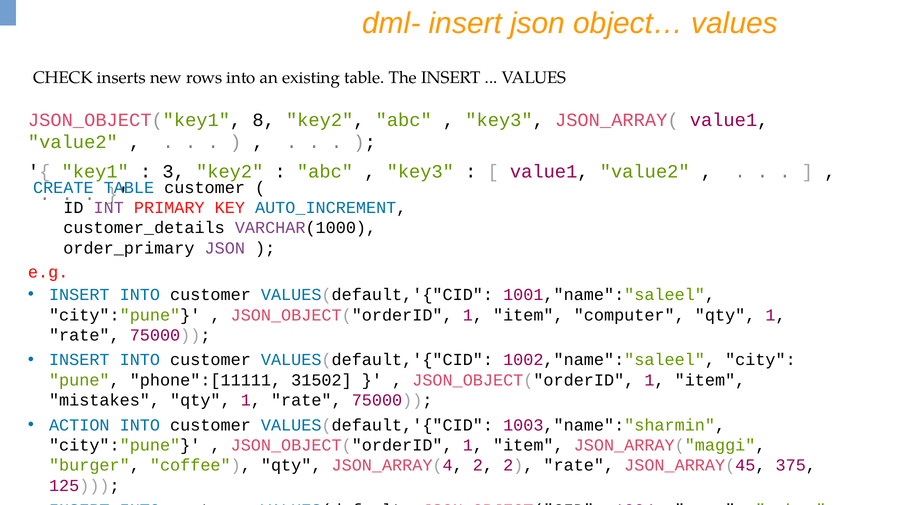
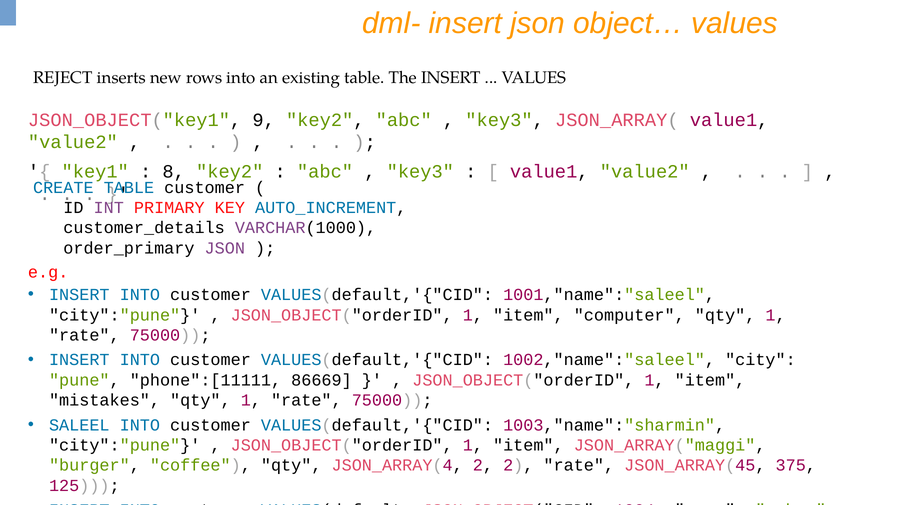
CHECK: CHECK -> REJECT
8: 8 -> 9
3: 3 -> 8
31502: 31502 -> 86669
ACTION: ACTION -> SALEEL
